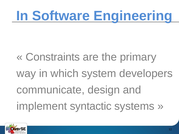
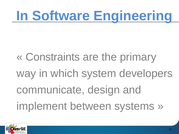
syntactic: syntactic -> between
